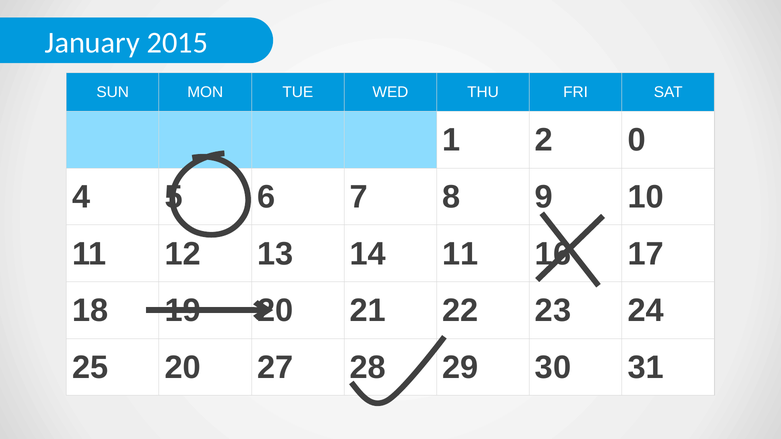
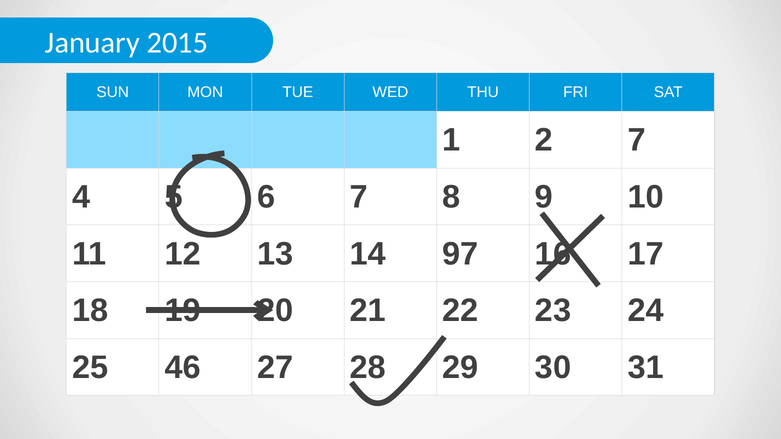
2 0: 0 -> 7
14 11: 11 -> 97
25 20: 20 -> 46
